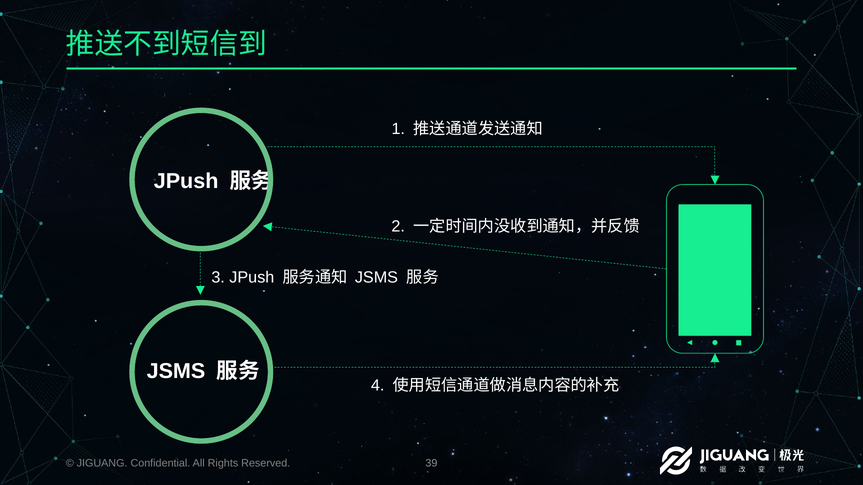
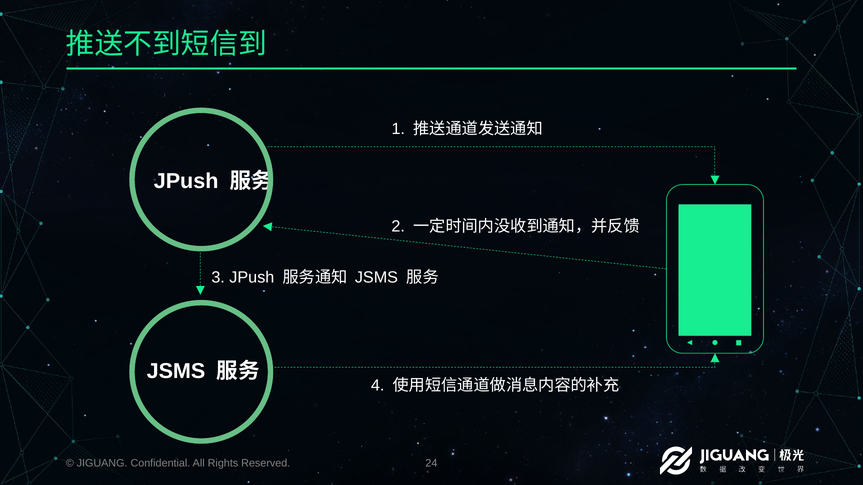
39: 39 -> 24
